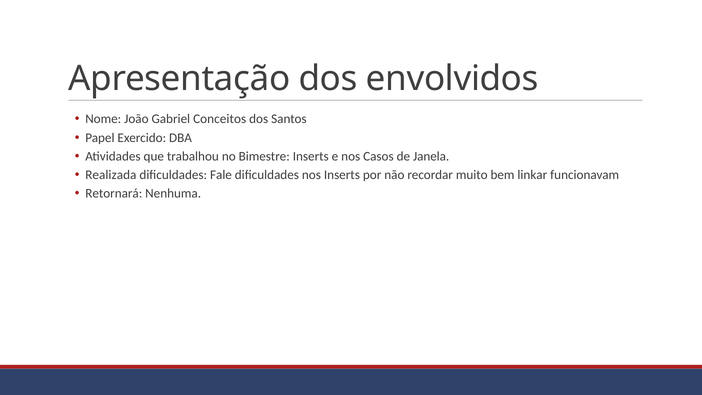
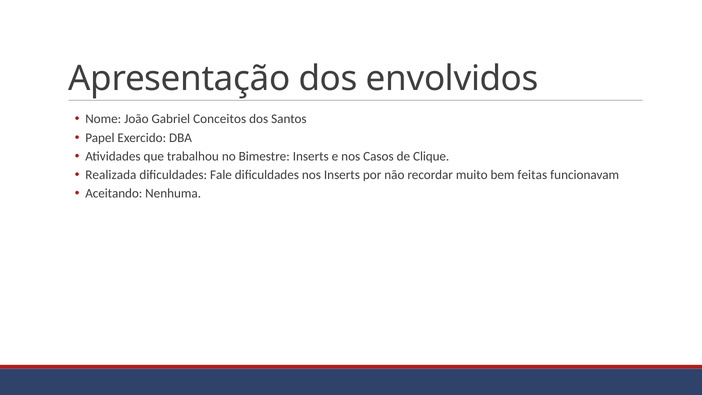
Janela: Janela -> Clique
linkar: linkar -> feitas
Retornará: Retornará -> Aceitando
